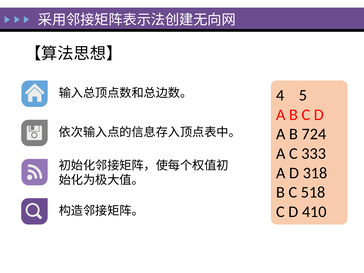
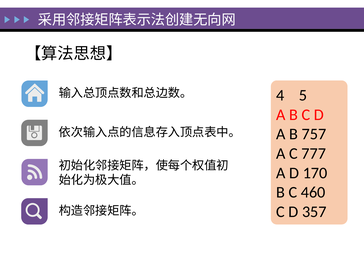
724: 724 -> 757
333: 333 -> 777
318: 318 -> 170
518: 518 -> 460
410: 410 -> 357
